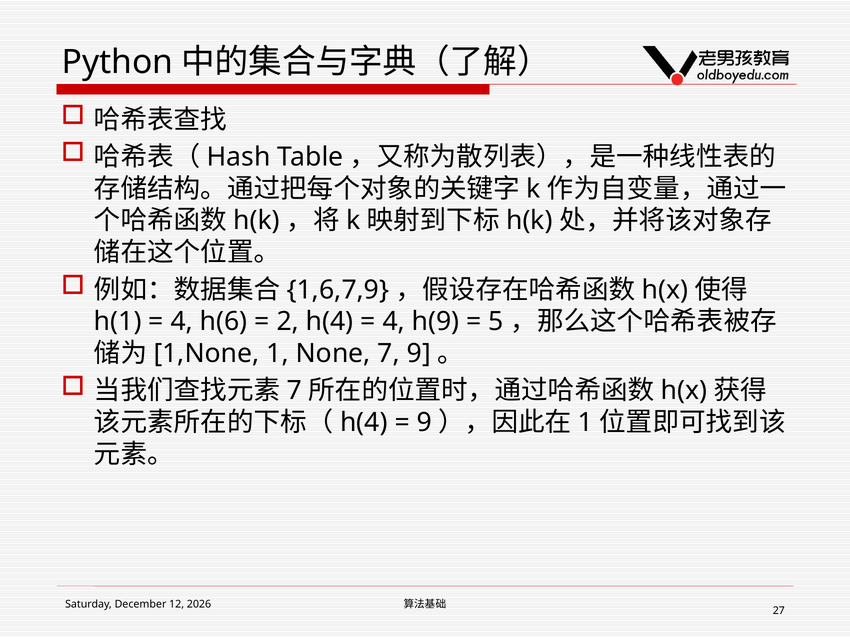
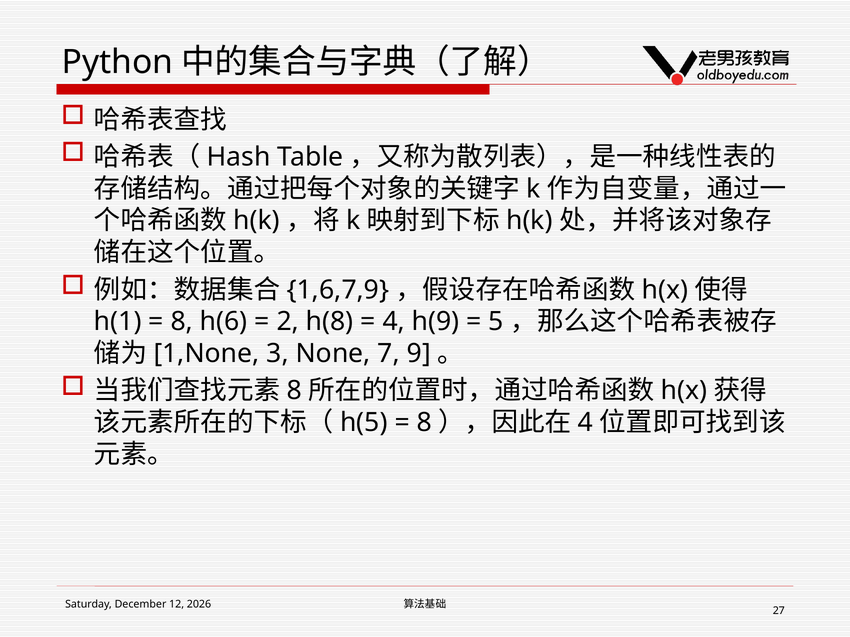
4 at (182, 322): 4 -> 8
2 h(4: h(4 -> h(8
1 at (278, 354): 1 -> 3
7 at (294, 391): 7 -> 8
h(4 at (364, 423): h(4 -> h(5
9 at (424, 423): 9 -> 8
1 at (585, 423): 1 -> 4
